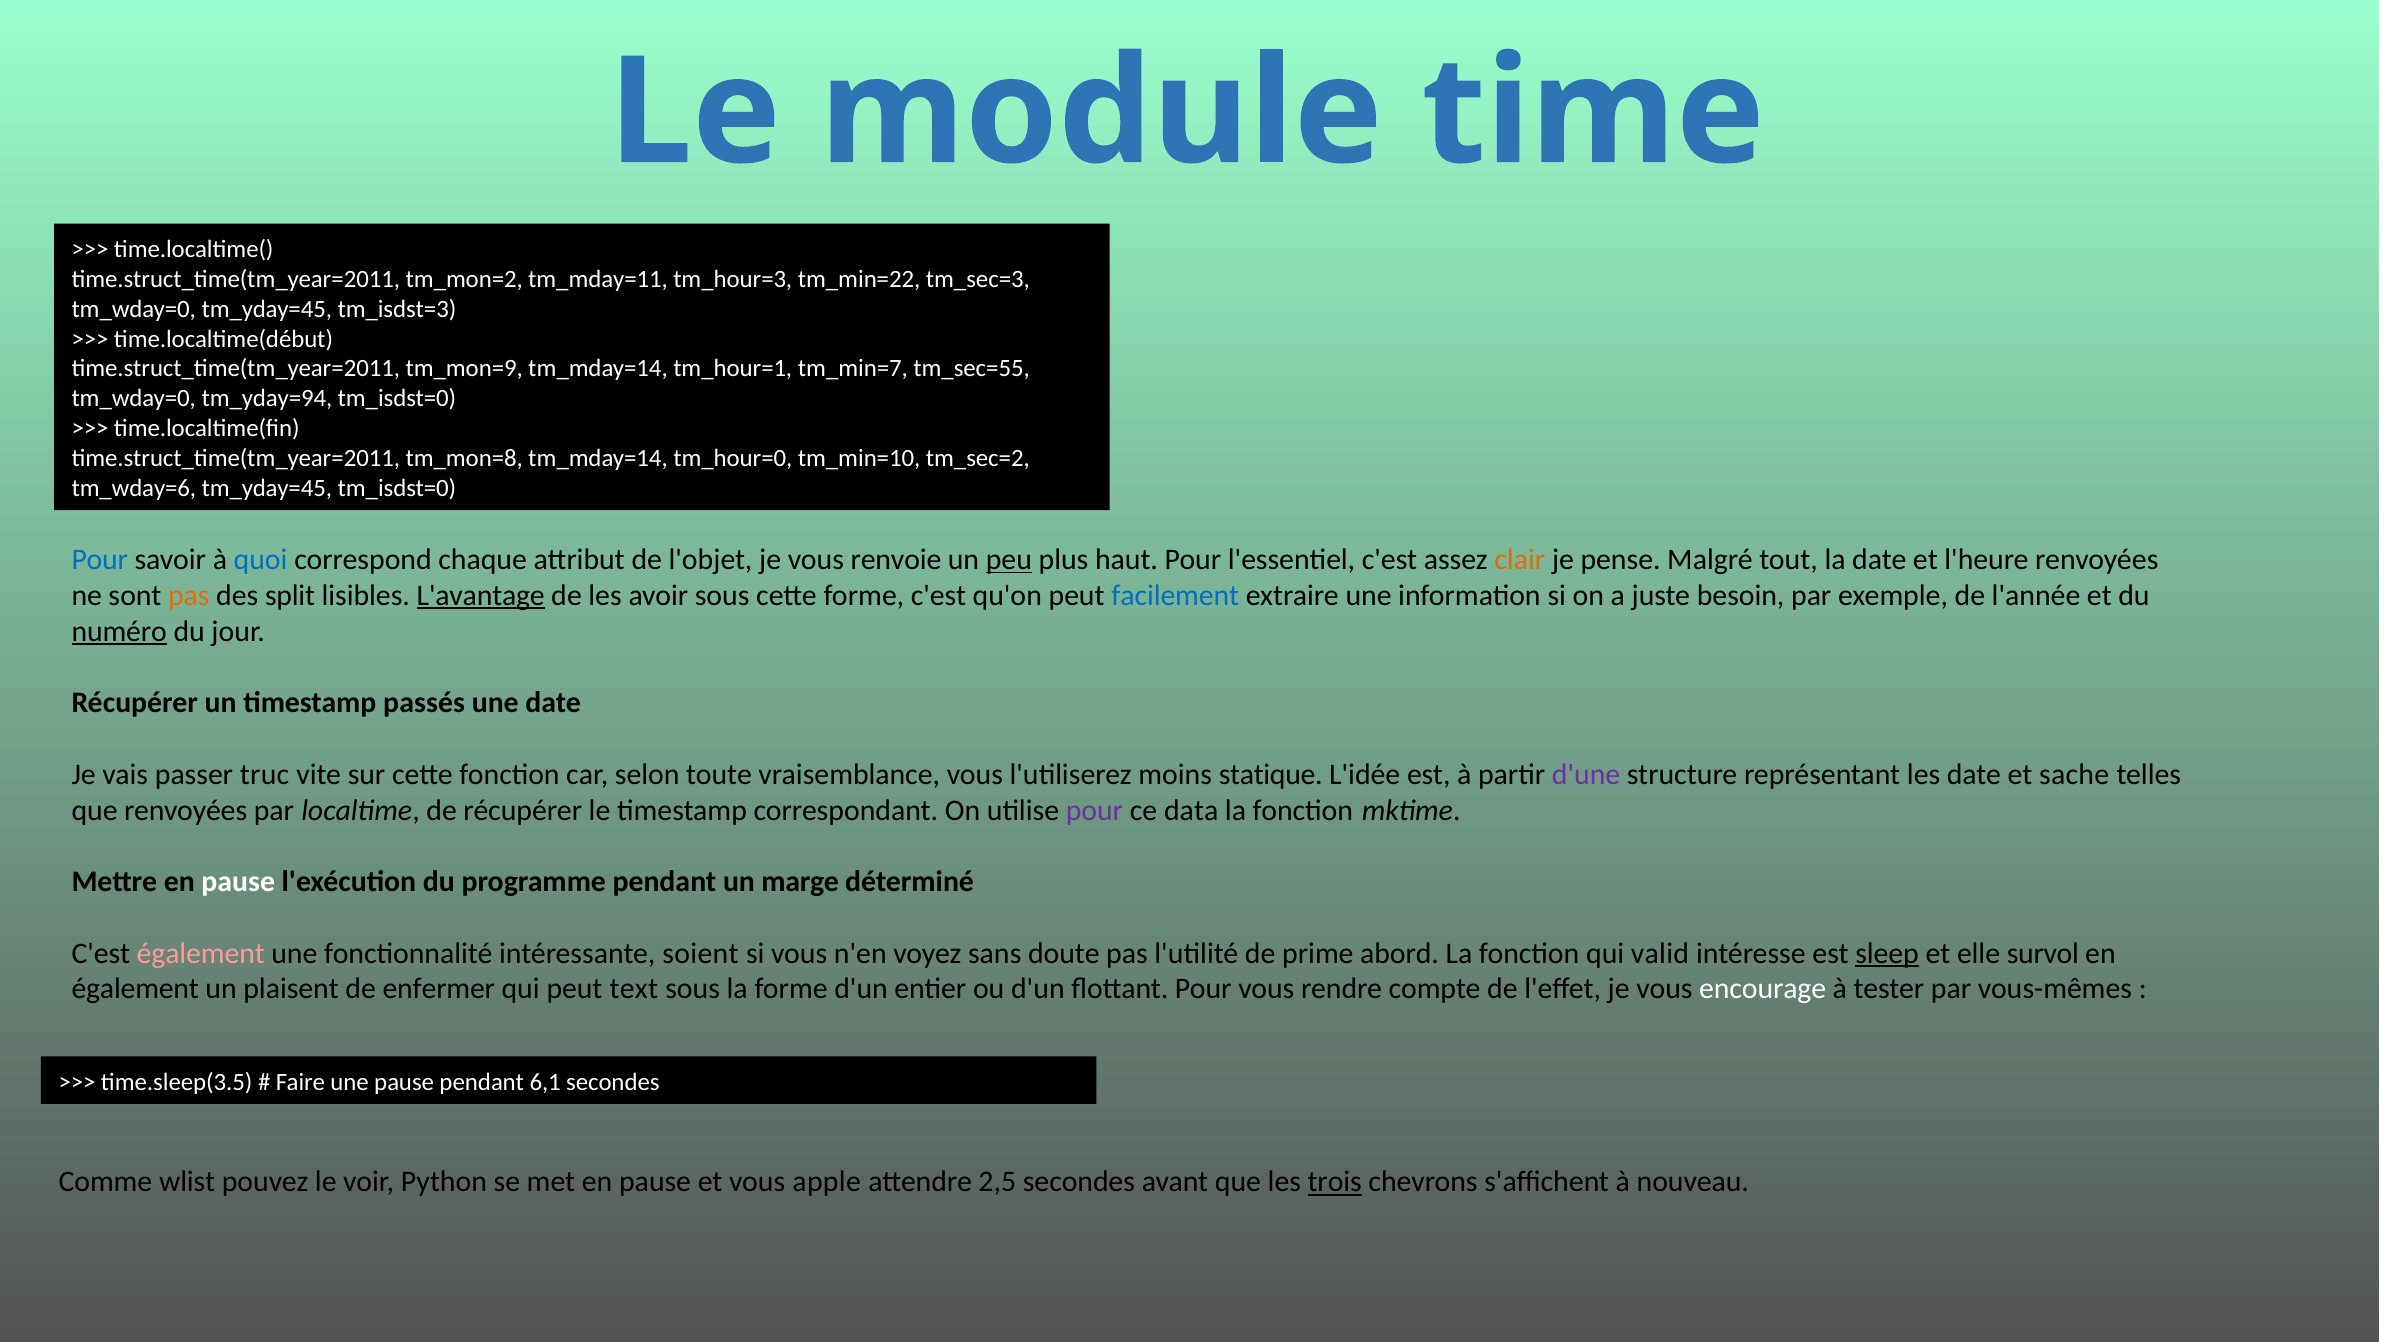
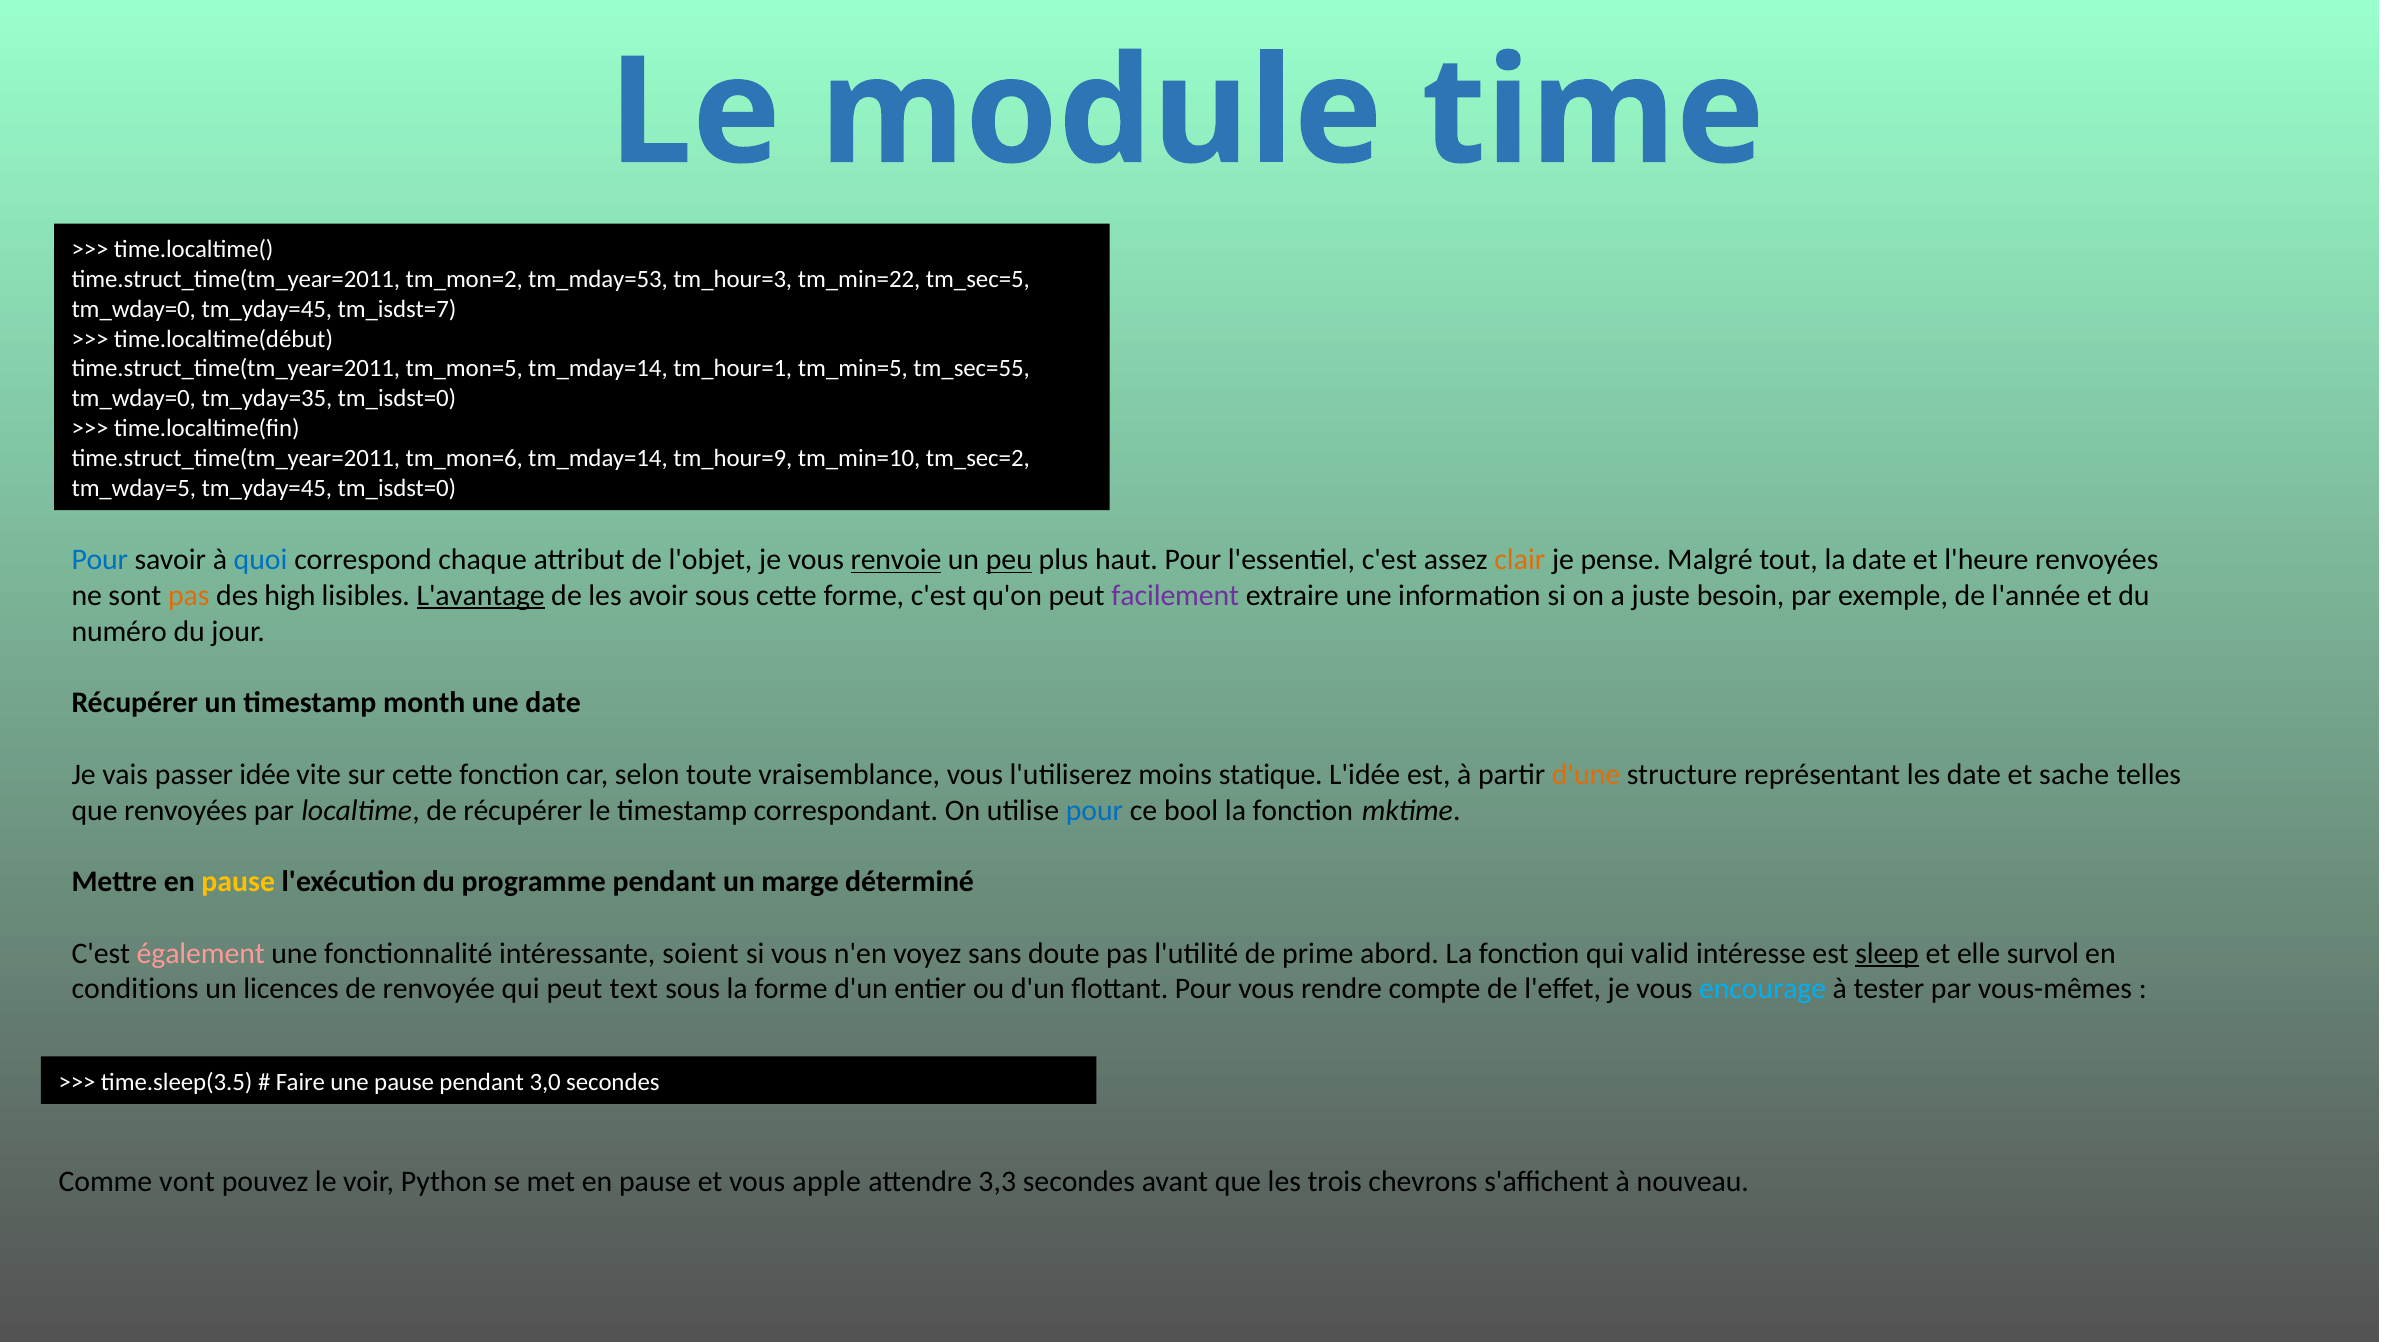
tm_mday=11: tm_mday=11 -> tm_mday=53
tm_sec=3: tm_sec=3 -> tm_sec=5
tm_isdst=3: tm_isdst=3 -> tm_isdst=7
tm_mon=9: tm_mon=9 -> tm_mon=5
tm_min=7: tm_min=7 -> tm_min=5
tm_yday=94: tm_yday=94 -> tm_yday=35
tm_mon=8: tm_mon=8 -> tm_mon=6
tm_hour=0: tm_hour=0 -> tm_hour=9
tm_wday=6: tm_wday=6 -> tm_wday=5
renvoie underline: none -> present
split: split -> high
facilement colour: blue -> purple
numéro underline: present -> none
passés: passés -> month
truc: truc -> idée
d'une colour: purple -> orange
pour at (1094, 810) colour: purple -> blue
data: data -> bool
pause at (238, 882) colour: white -> yellow
également at (135, 989): également -> conditions
plaisent: plaisent -> licences
enfermer: enfermer -> renvoyée
encourage colour: white -> light blue
6,1: 6,1 -> 3,0
wlist: wlist -> vont
2,5: 2,5 -> 3,3
trois underline: present -> none
